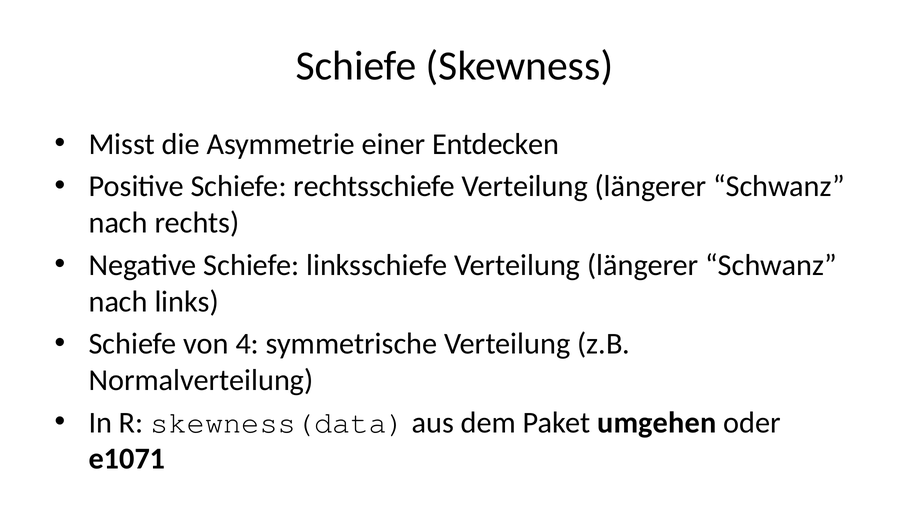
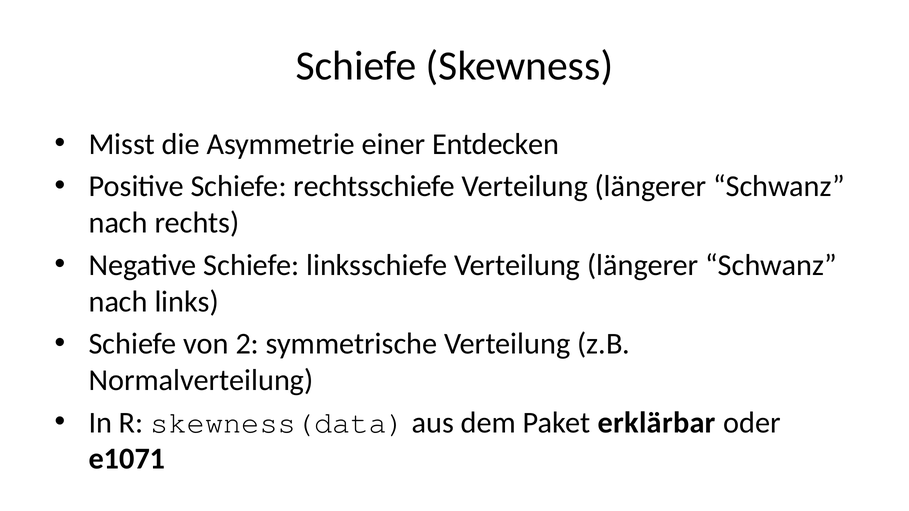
4: 4 -> 2
umgehen: umgehen -> erklärbar
